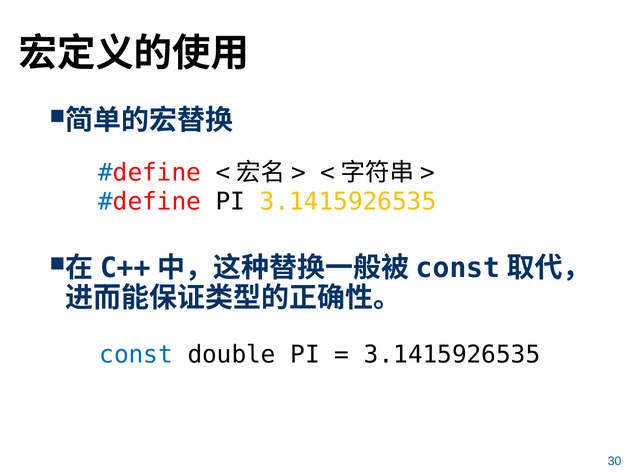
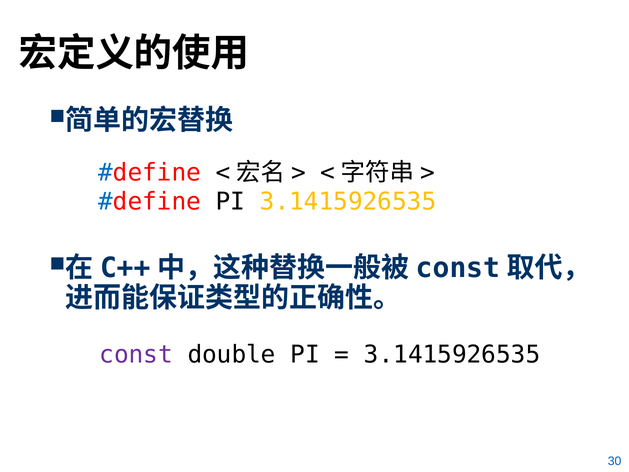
const colour: blue -> purple
